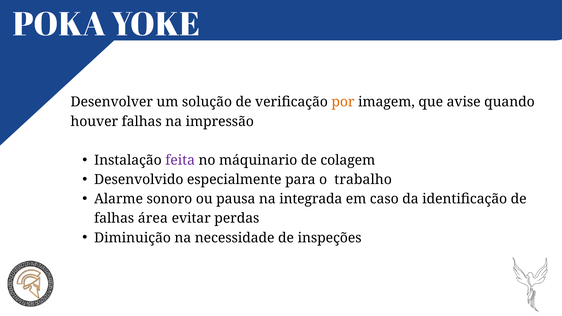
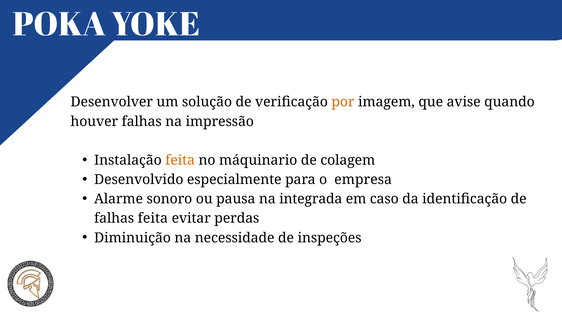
feita at (180, 160) colour: purple -> orange
trabalho: trabalho -> empresa
falhas área: área -> feita
